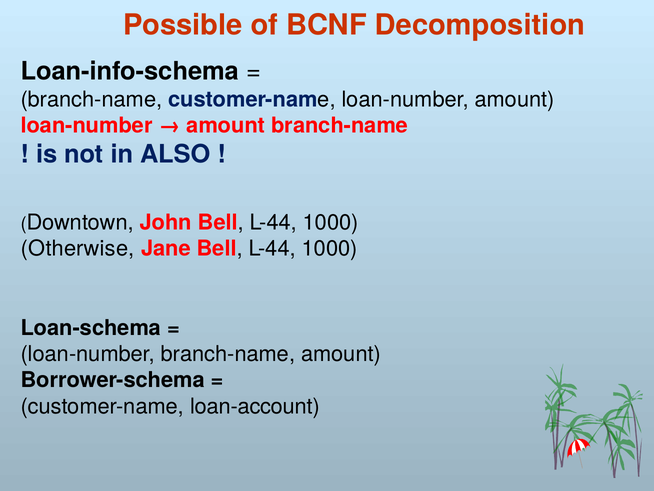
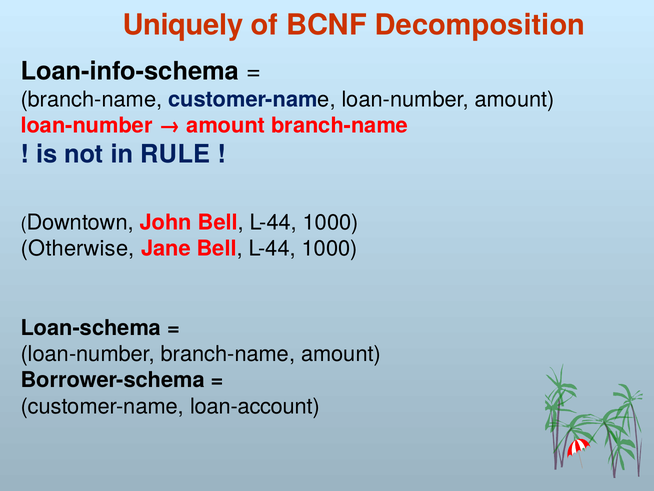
Possible: Possible -> Uniquely
ALSO: ALSO -> RULE
